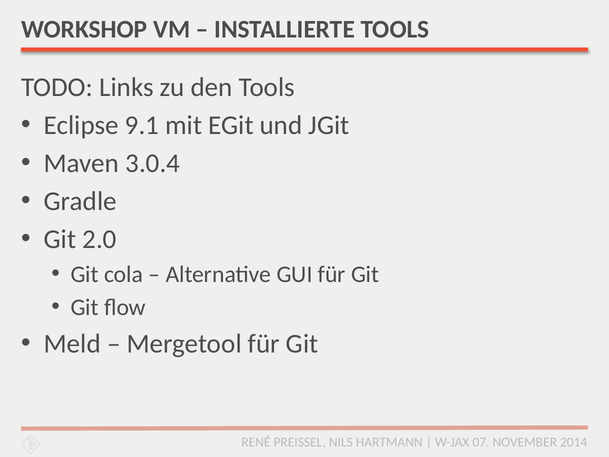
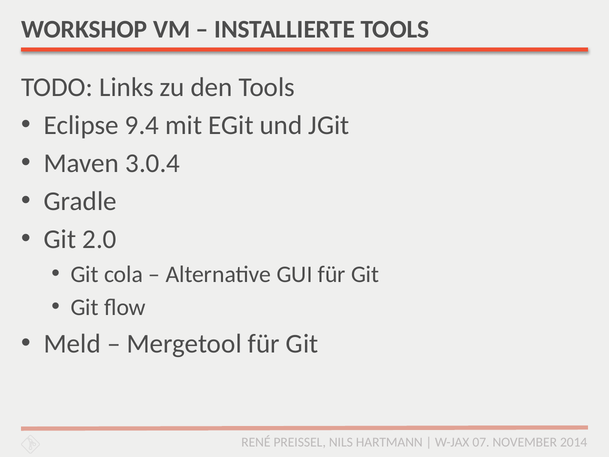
9.1: 9.1 -> 9.4
